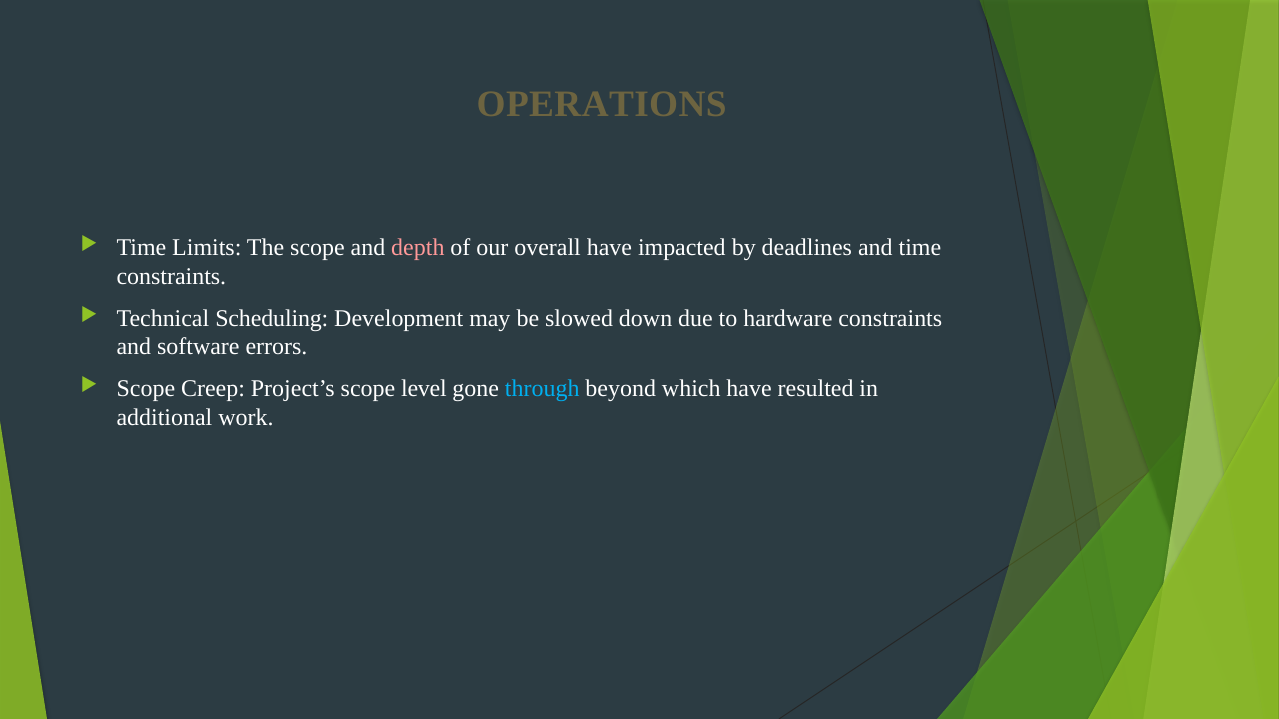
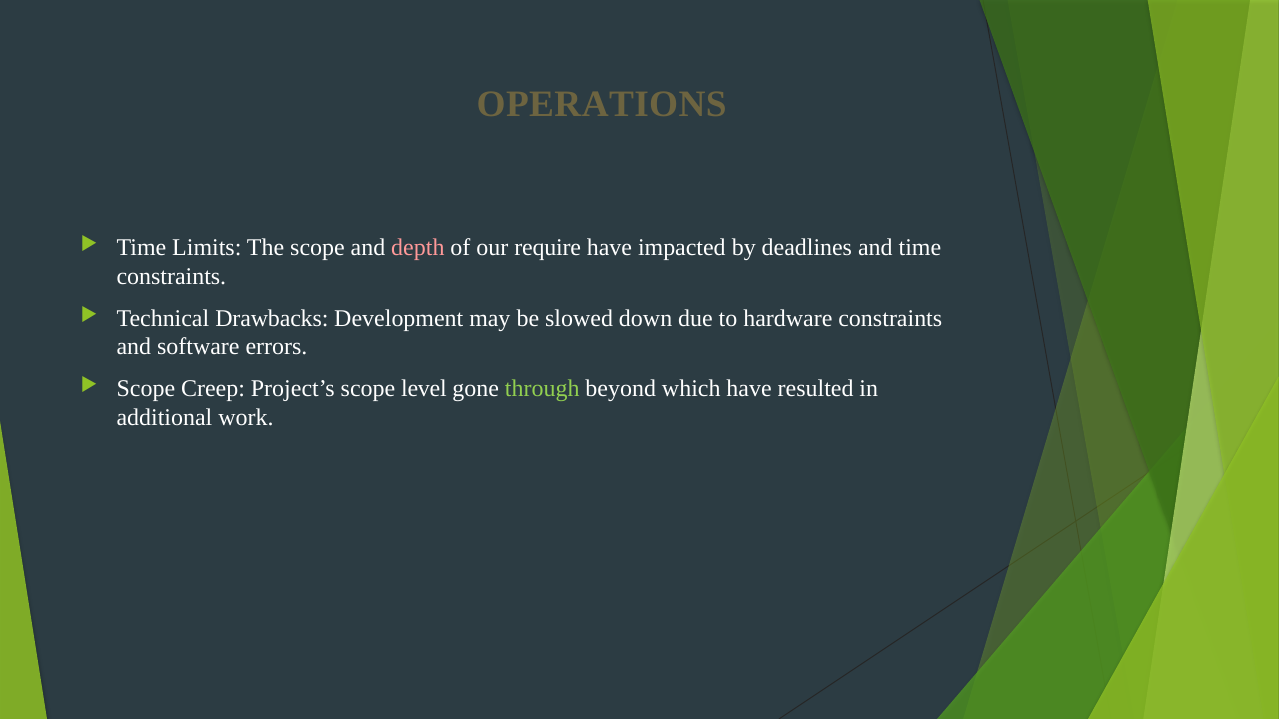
overall: overall -> require
Scheduling: Scheduling -> Drawbacks
through colour: light blue -> light green
